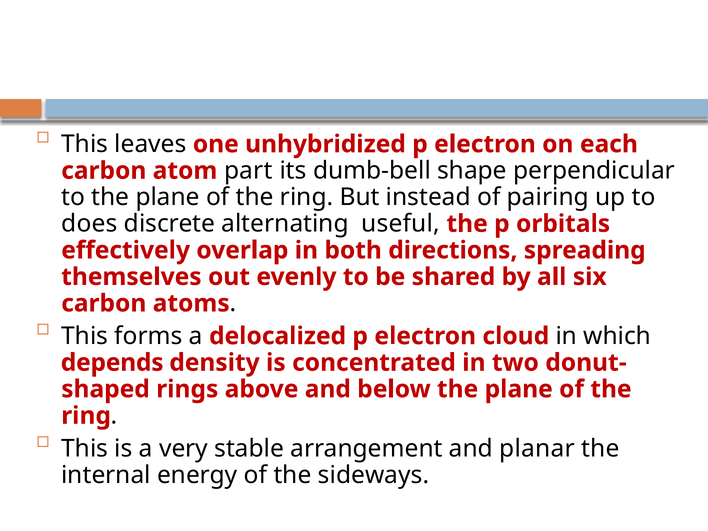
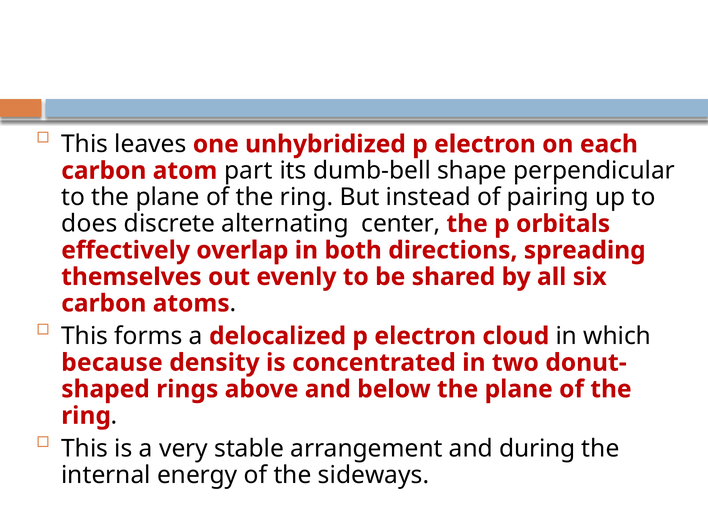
useful: useful -> center
depends: depends -> because
planar: planar -> during
